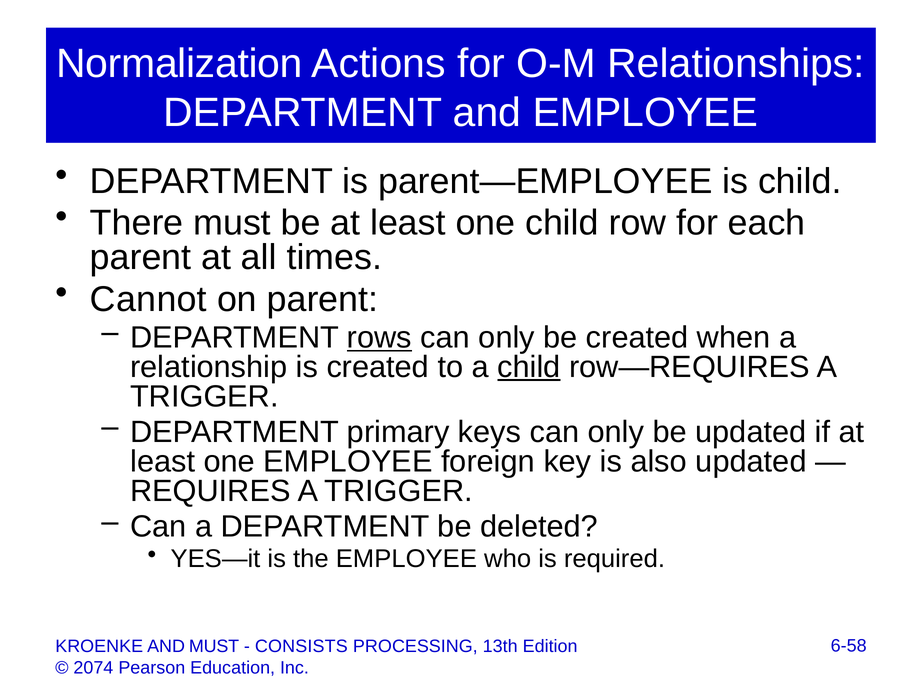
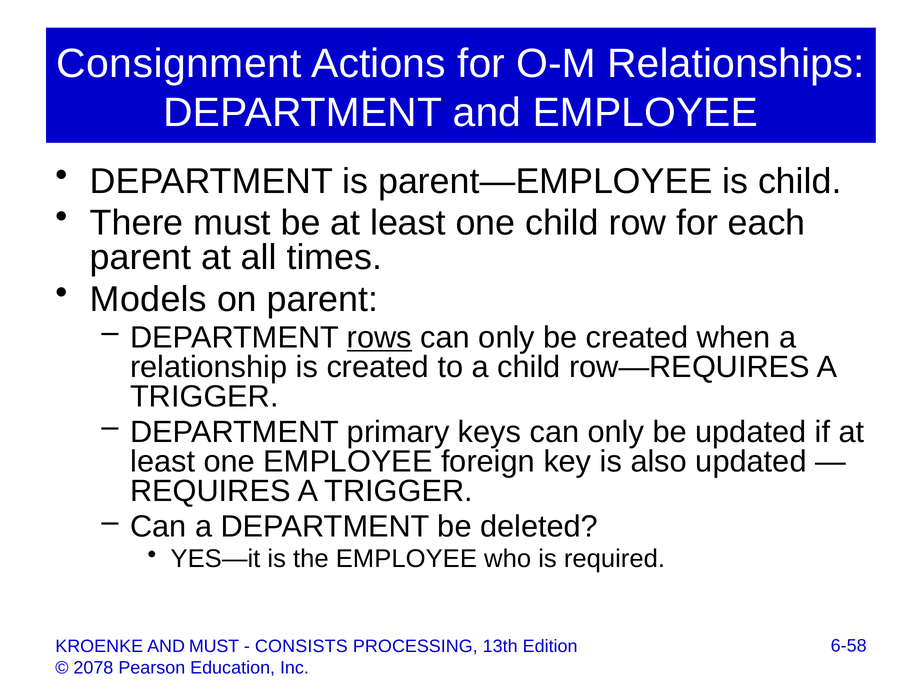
Normalization: Normalization -> Consignment
Cannot: Cannot -> Models
child at (529, 367) underline: present -> none
2074: 2074 -> 2078
